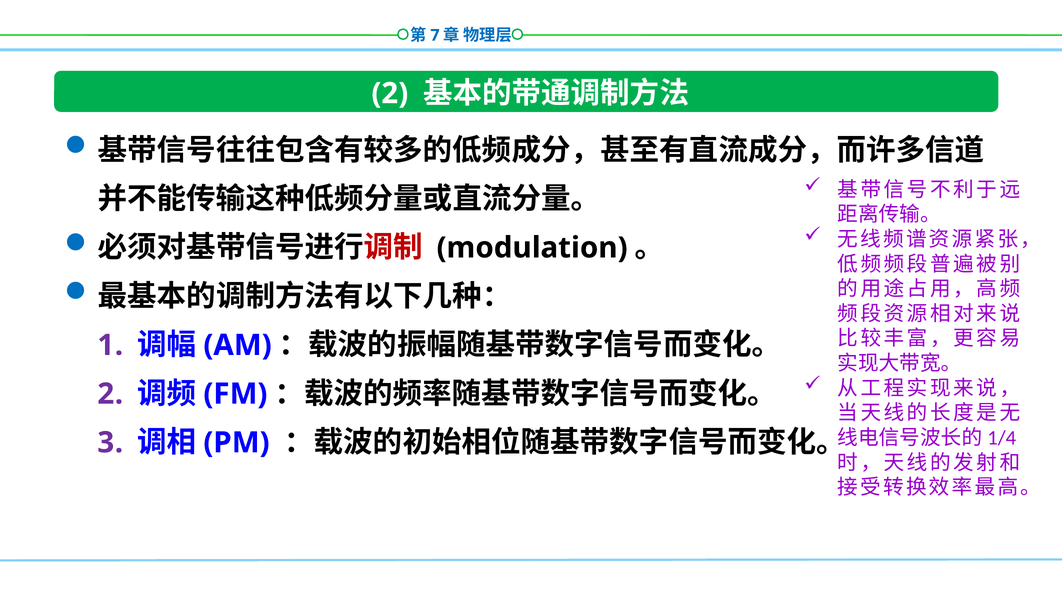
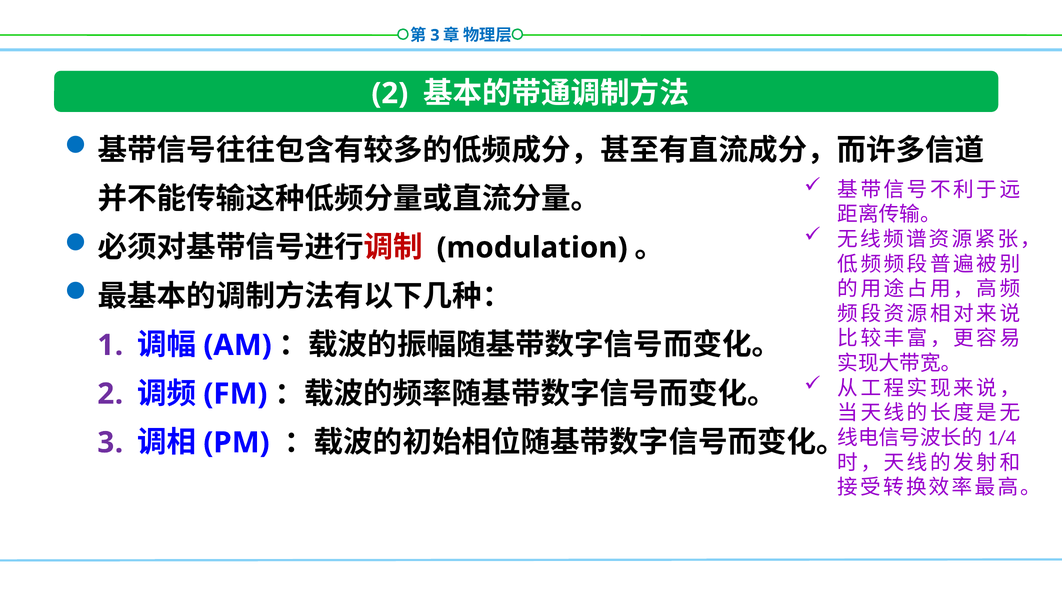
7 at (435, 35): 7 -> 3
